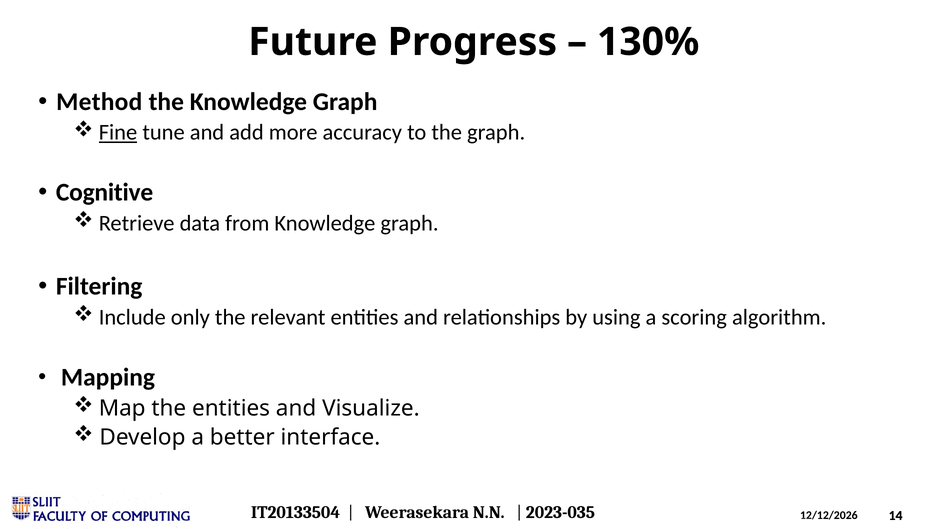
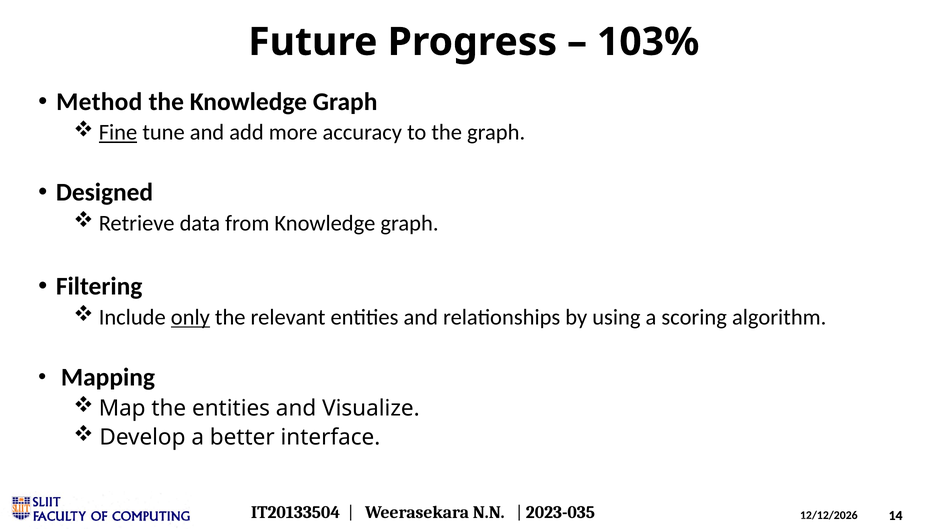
130%: 130% -> 103%
Cognitive: Cognitive -> Designed
only underline: none -> present
